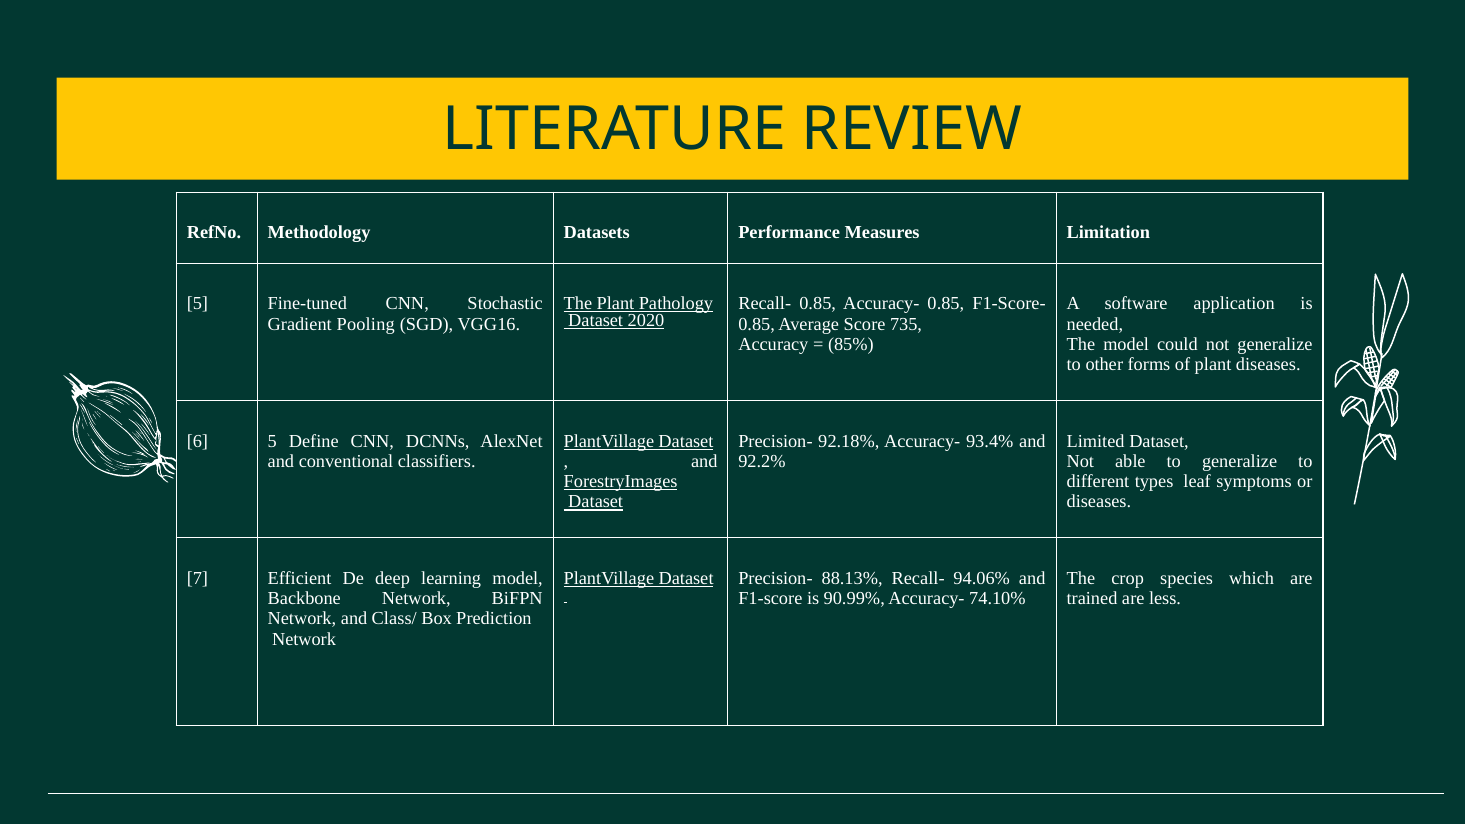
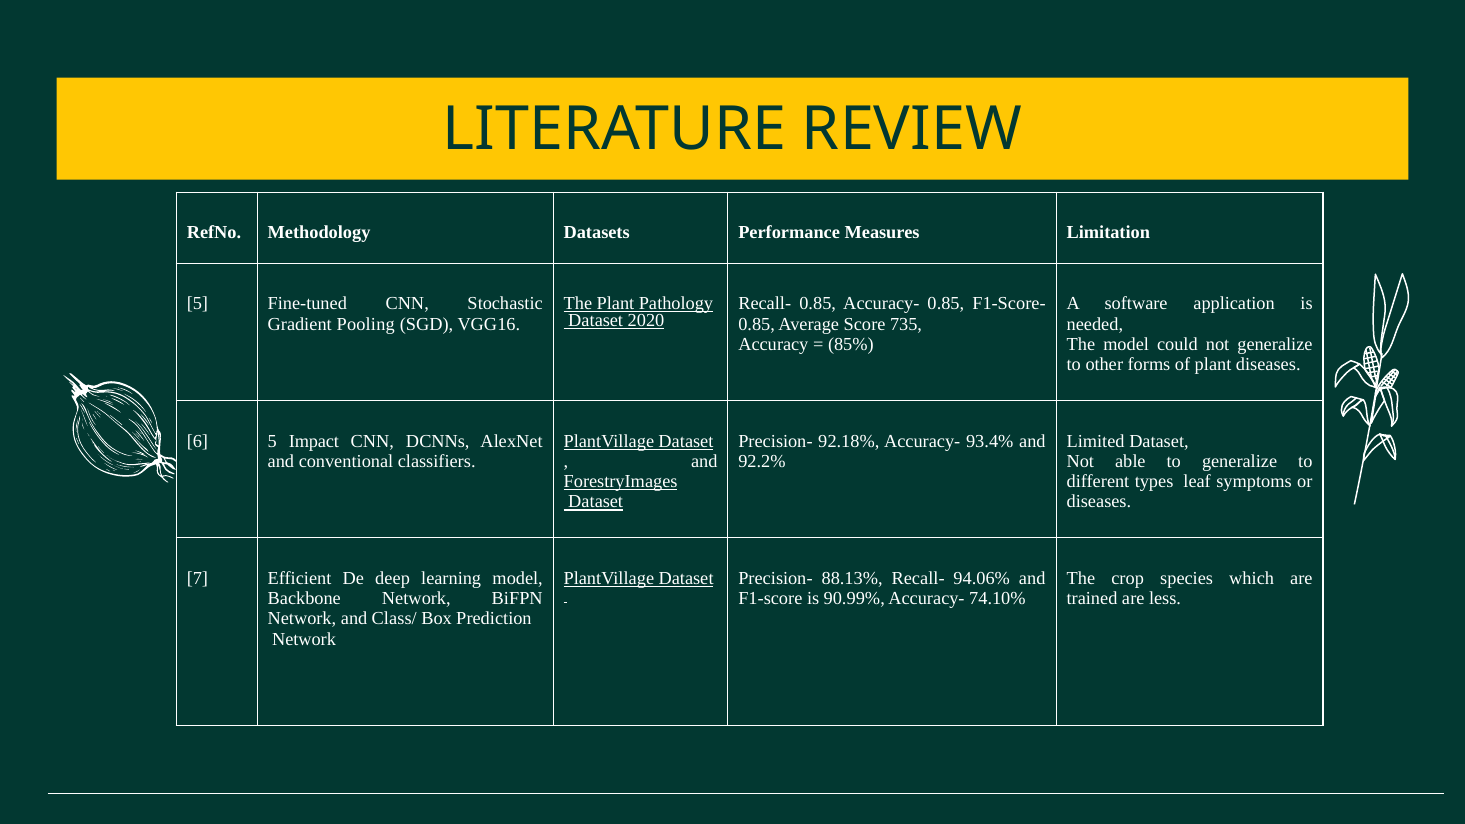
Define: Define -> Impact
